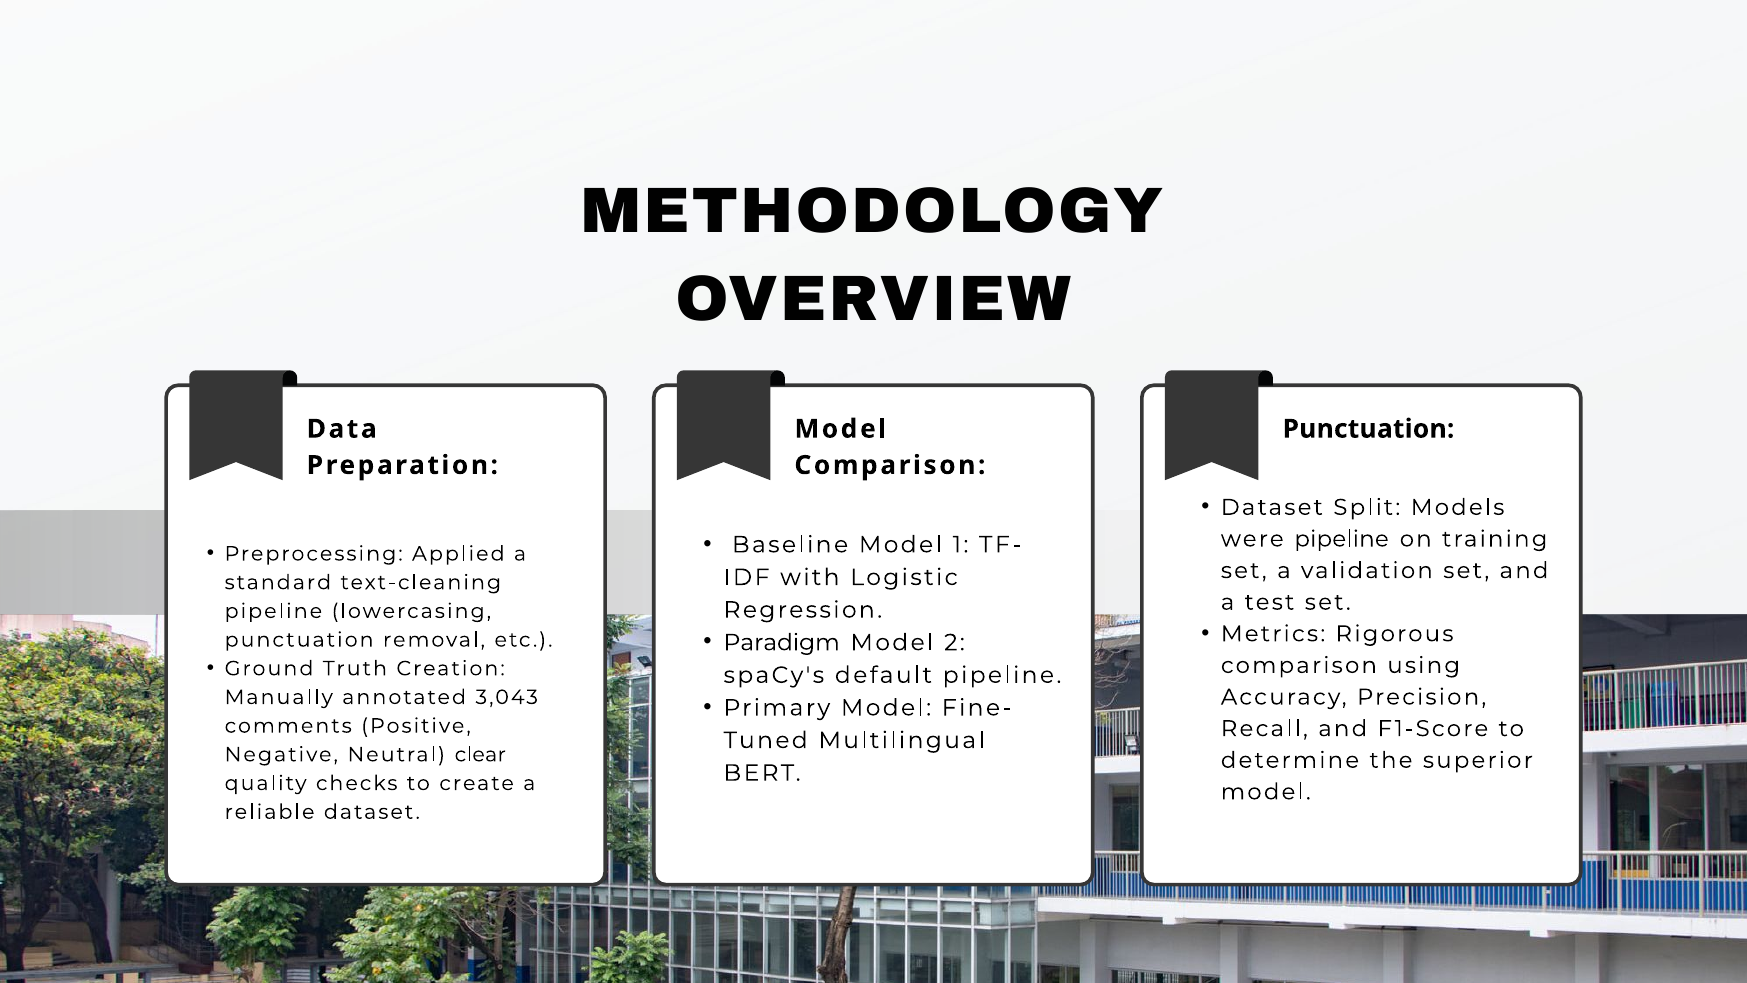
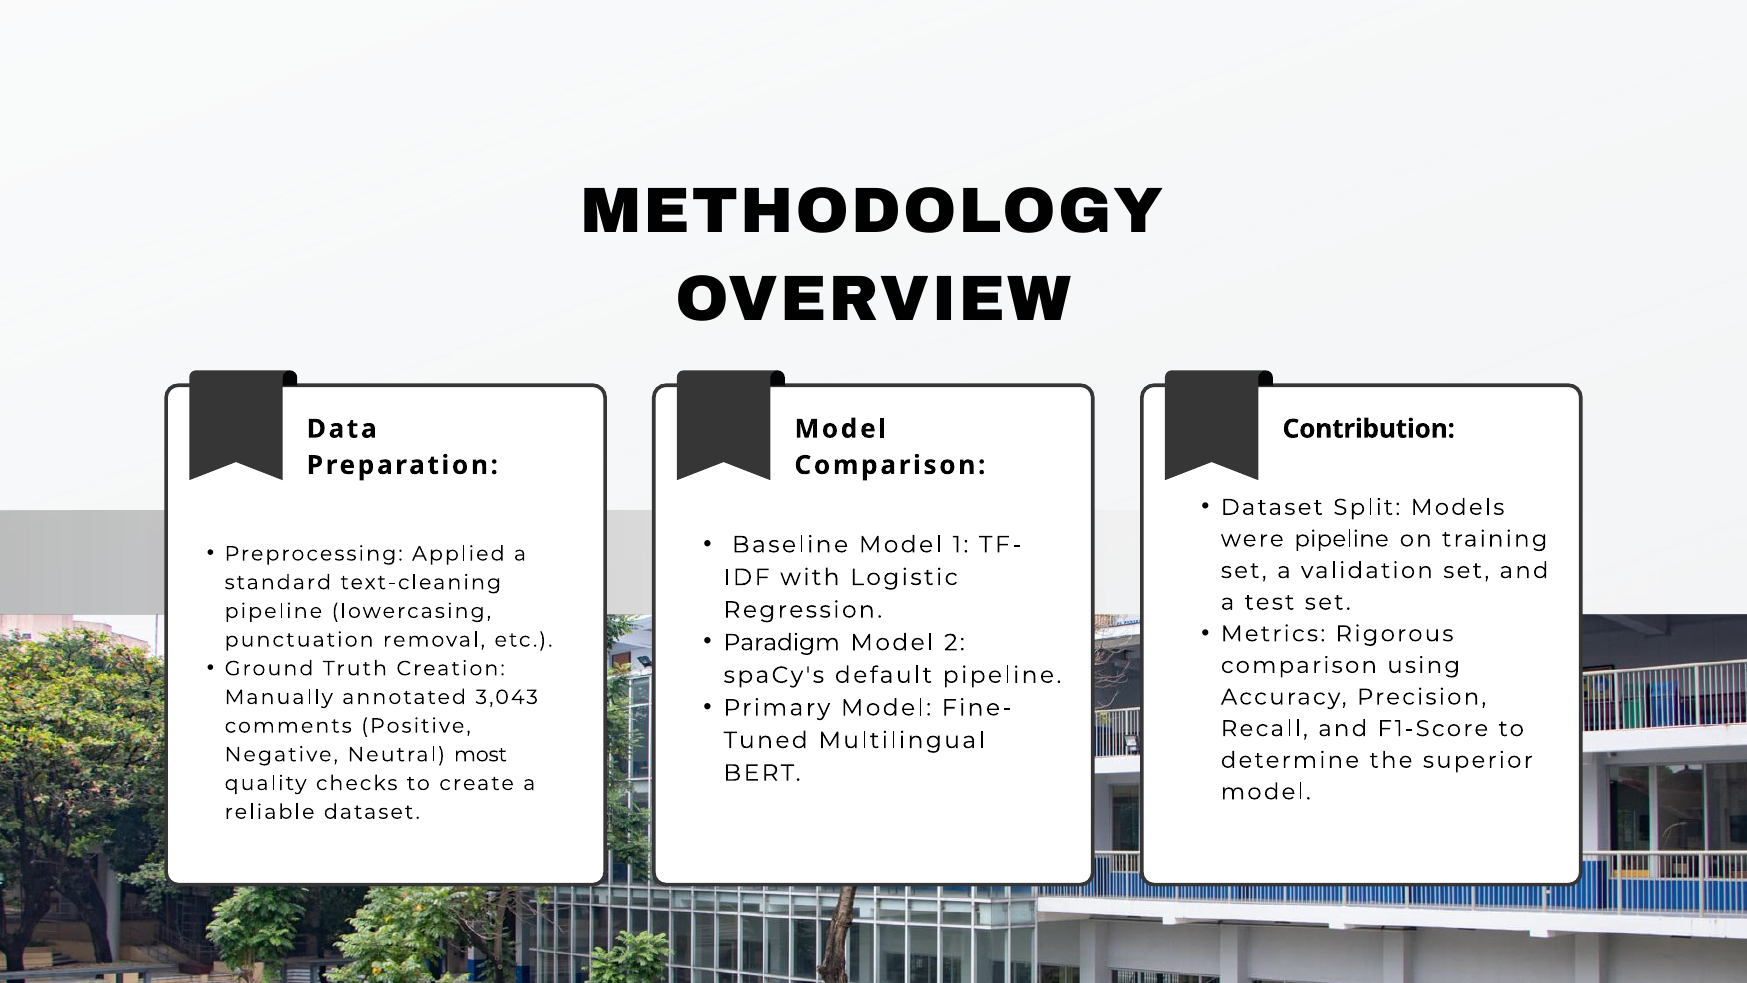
Punctuation at (1368, 429): Punctuation -> Contribution
clear: clear -> most
